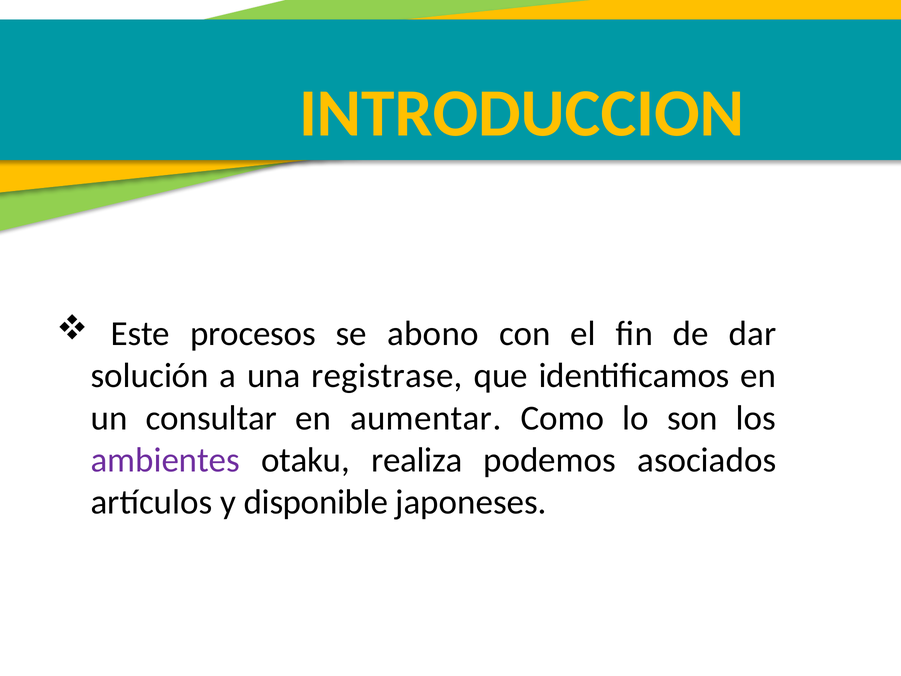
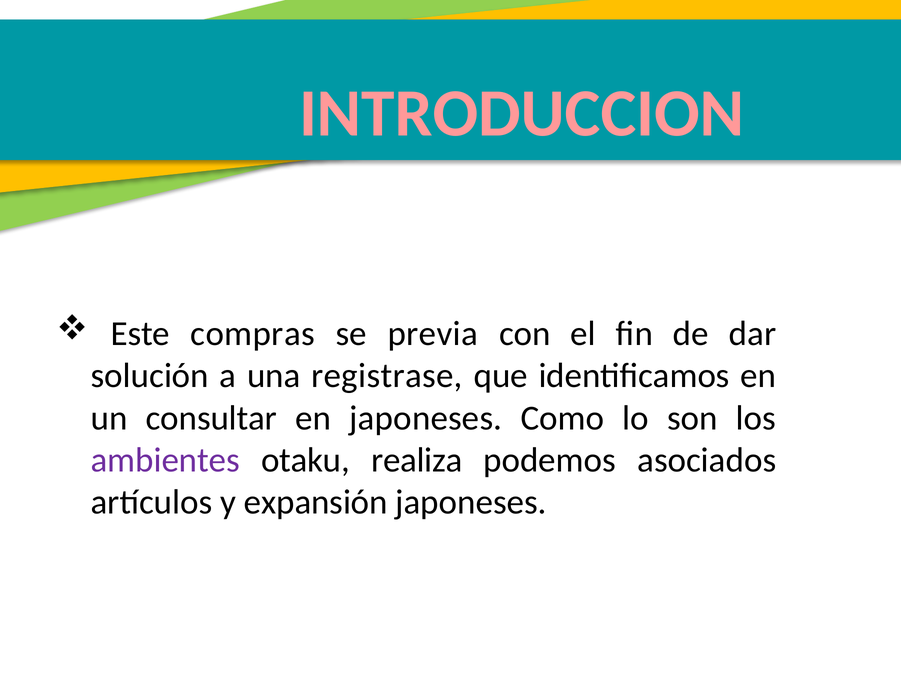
INTRODUCCION colour: yellow -> pink
procesos: procesos -> compras
abono: abono -> previa
en aumentar: aumentar -> japoneses
disponible: disponible -> expansión
